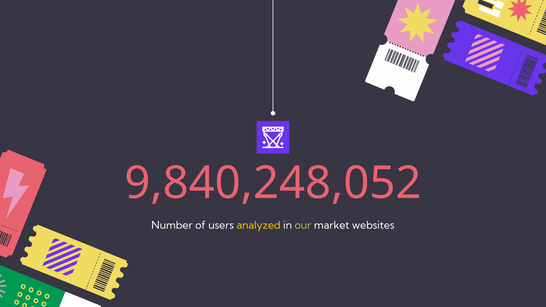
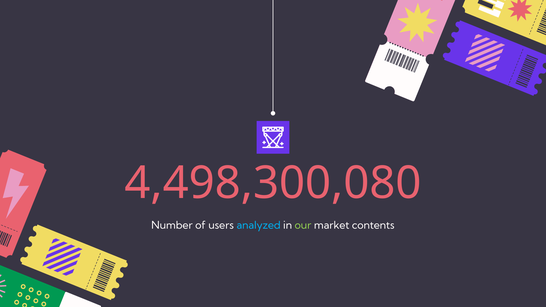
9,840,248,052: 9,840,248,052 -> 4,498,300,080
analyzed colour: yellow -> light blue
websites: websites -> contents
